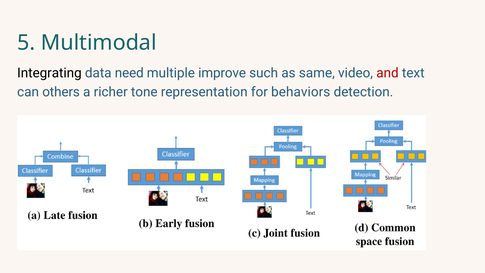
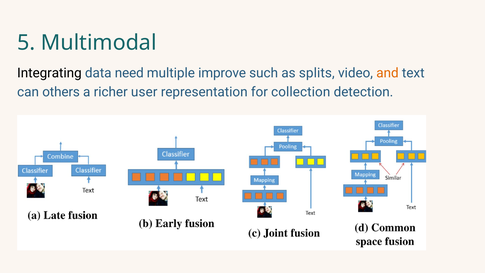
same: same -> splits
and colour: red -> orange
tone: tone -> user
behaviors: behaviors -> collection
